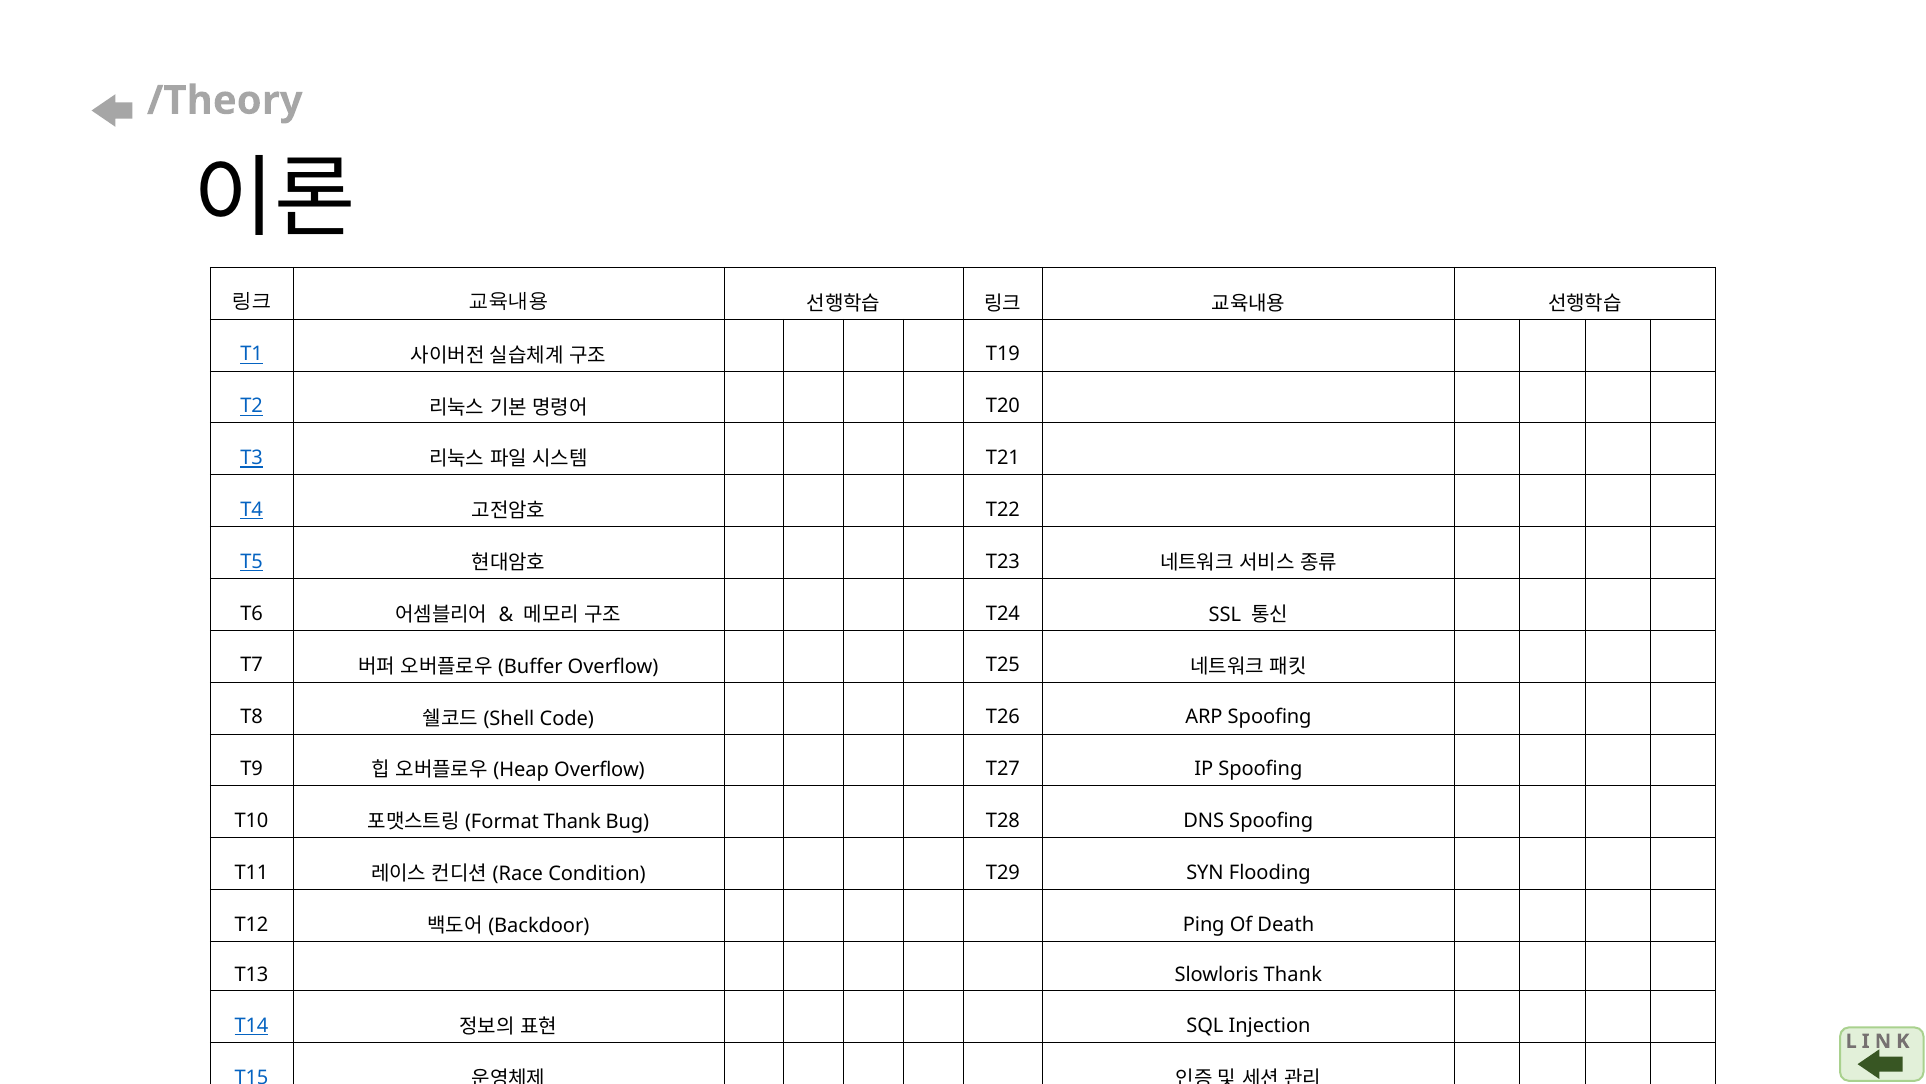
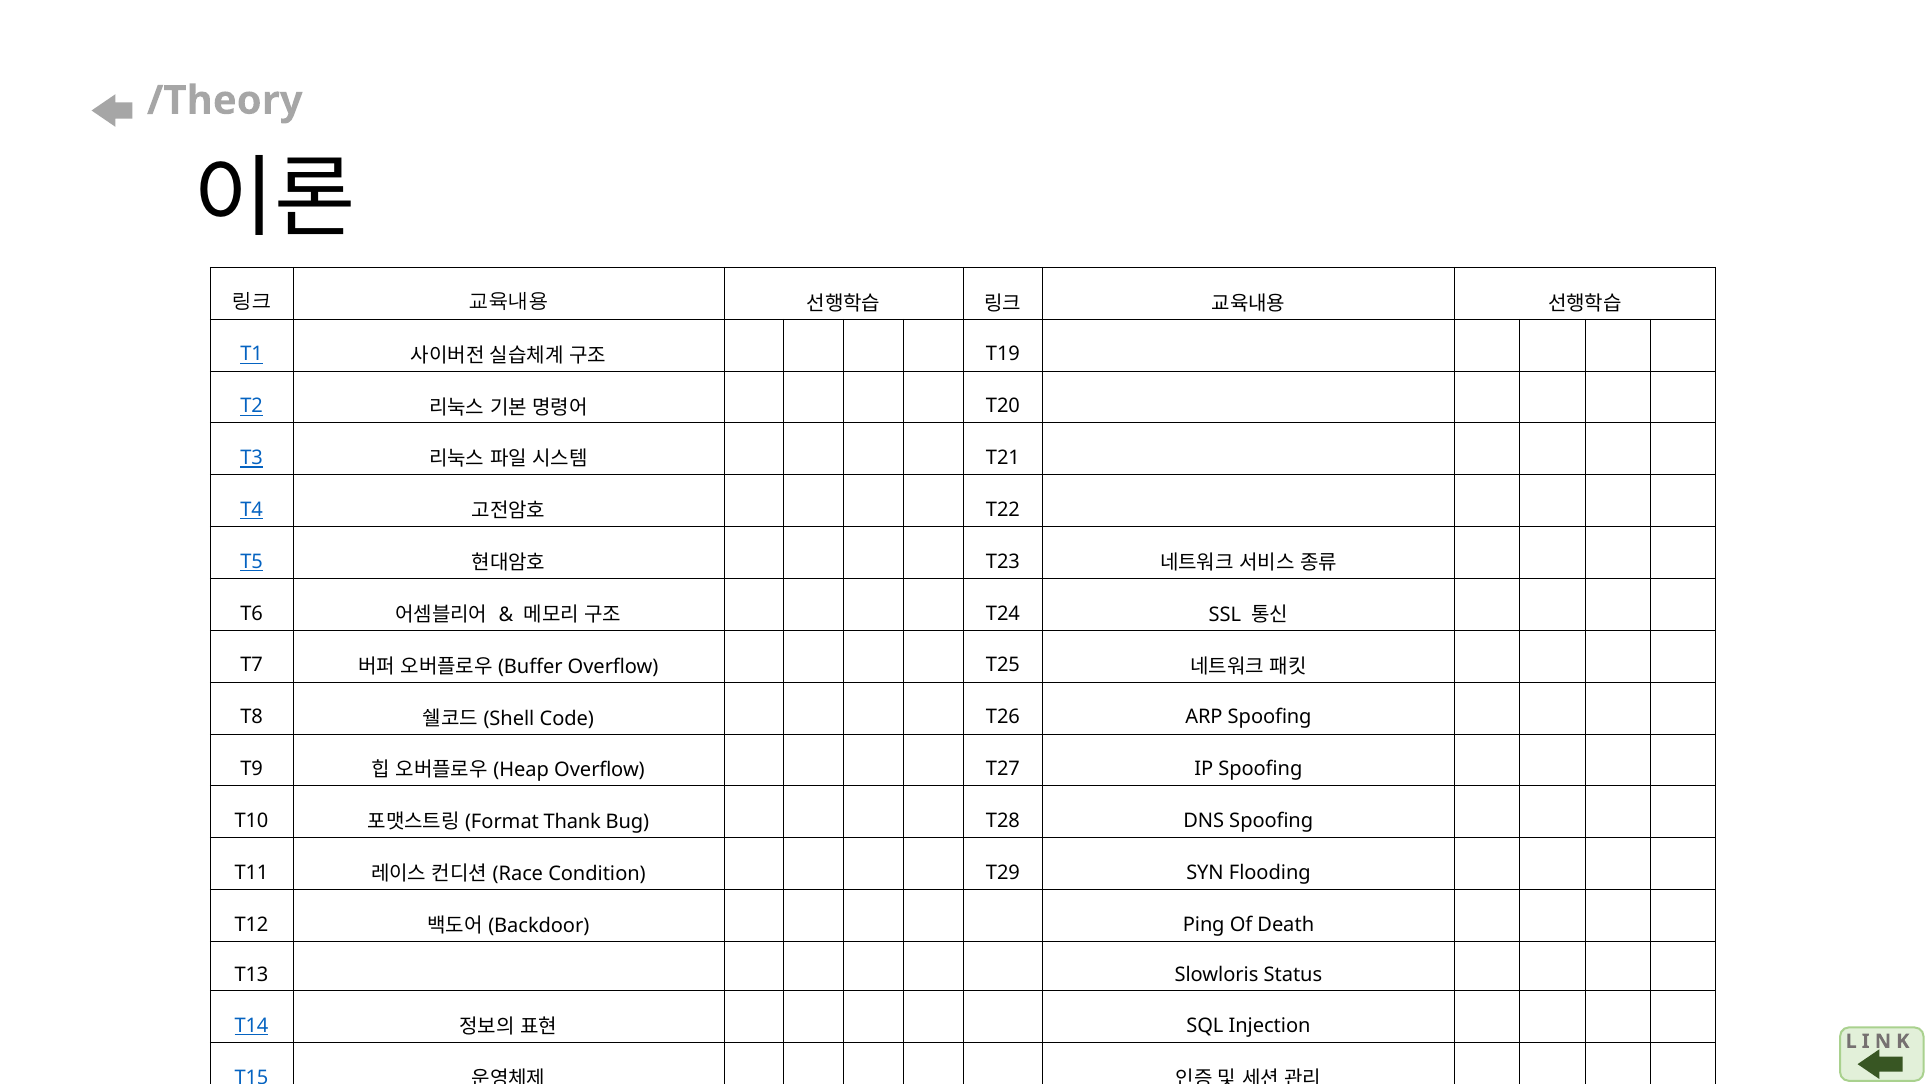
Slowloris Thank: Thank -> Status
